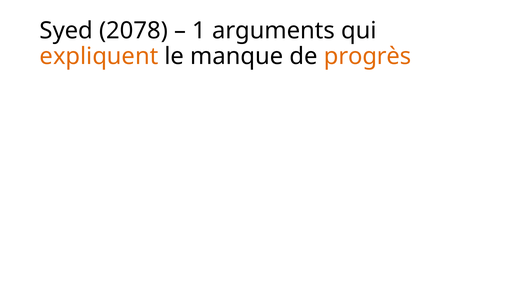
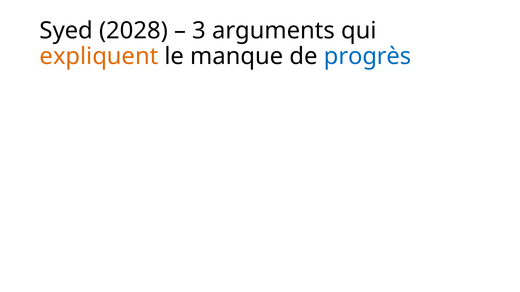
2078: 2078 -> 2028
1: 1 -> 3
progrès colour: orange -> blue
